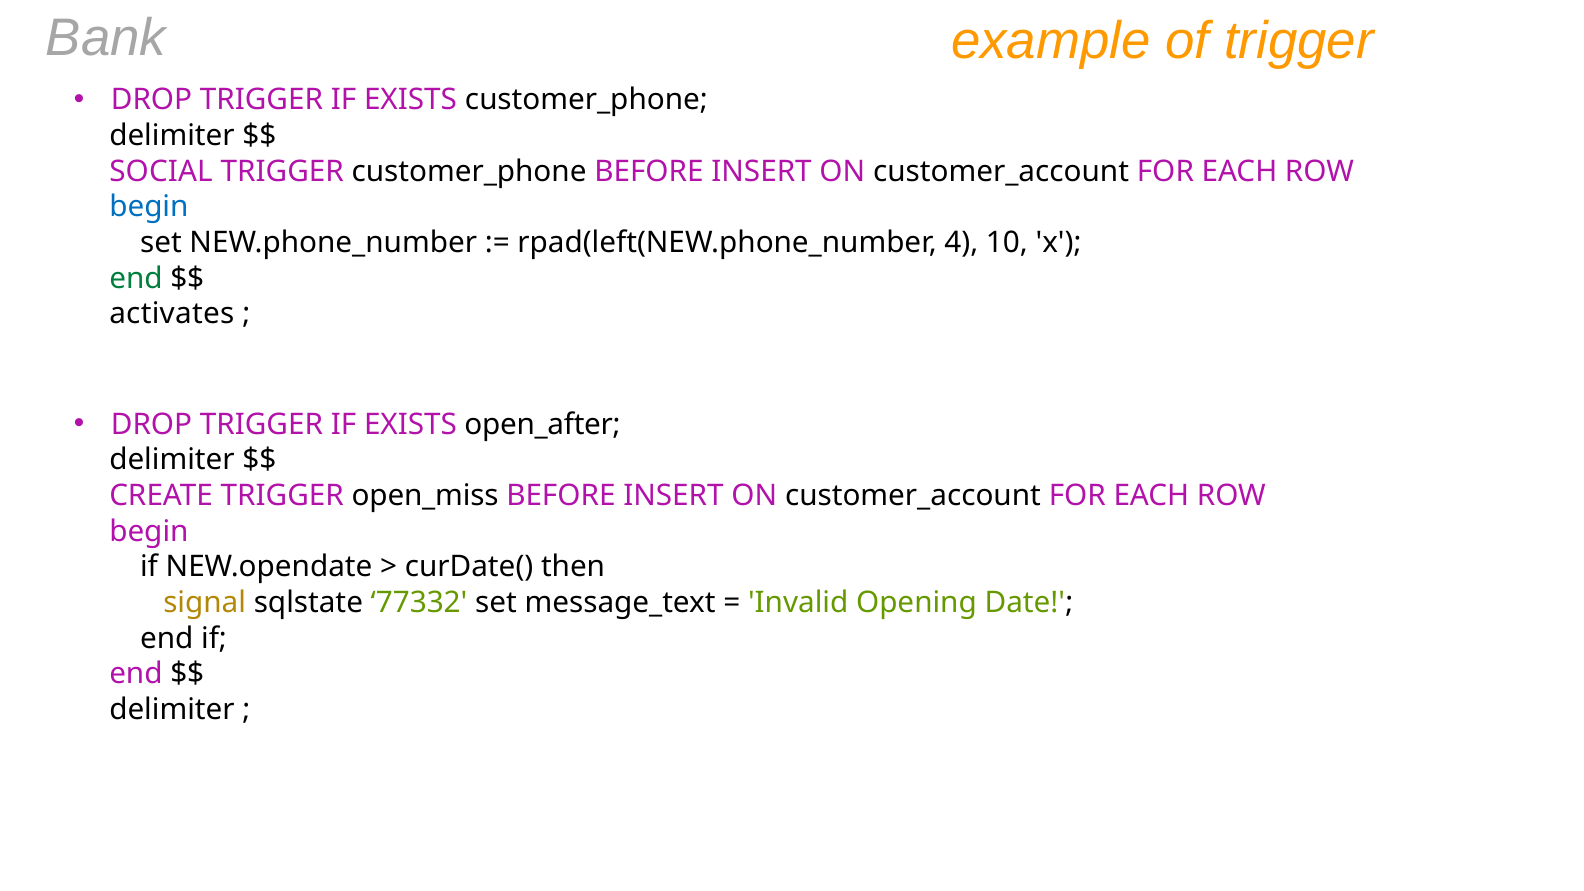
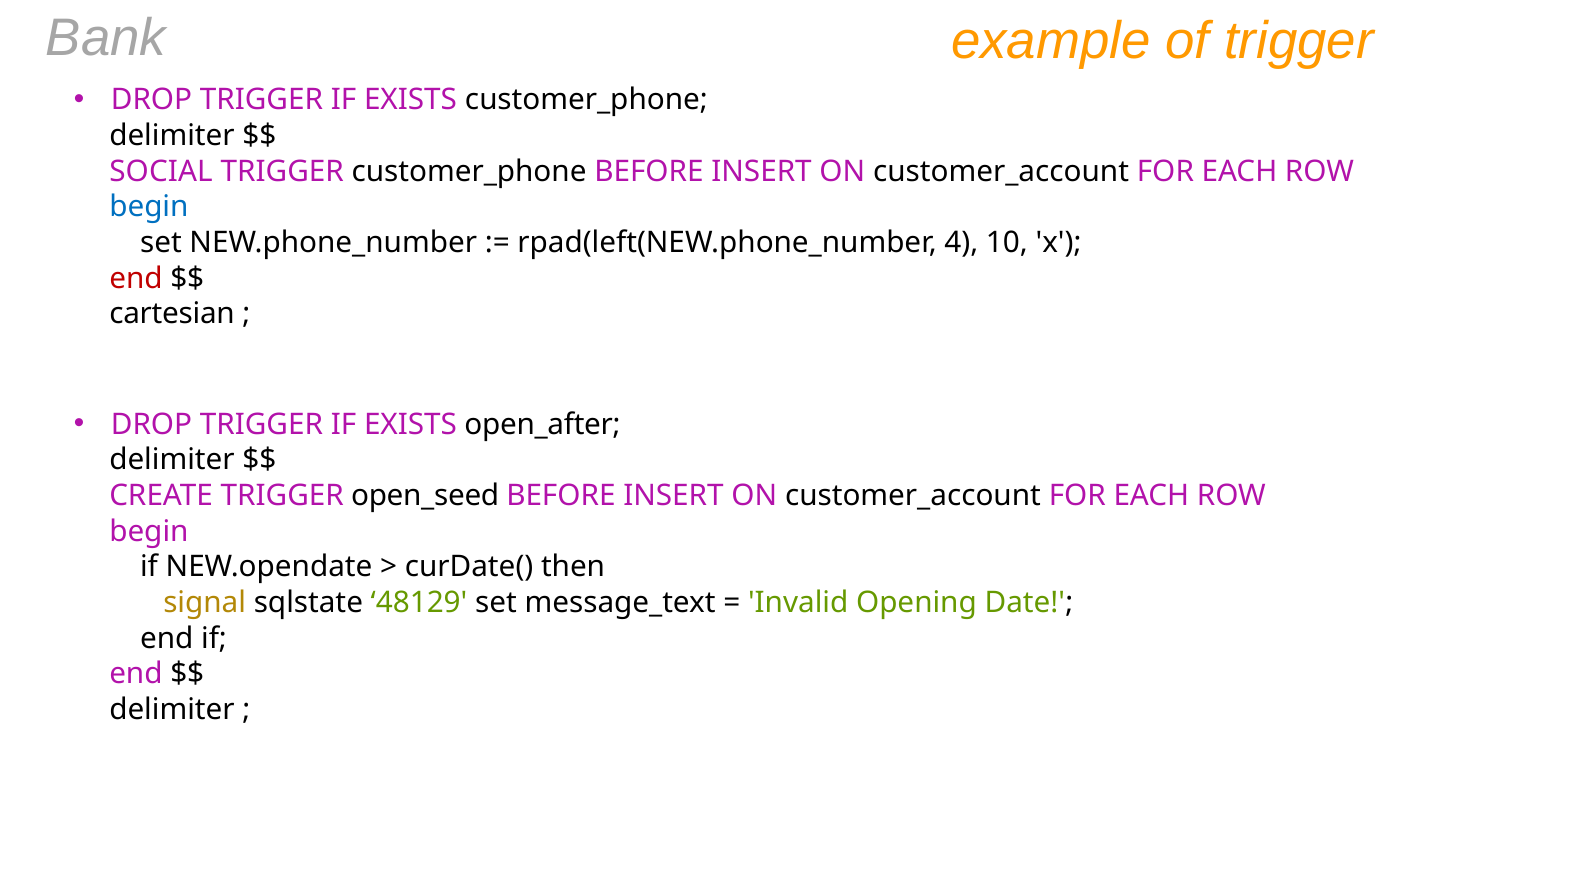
end at (136, 278) colour: green -> red
activates: activates -> cartesian
open_miss: open_miss -> open_seed
77332: 77332 -> 48129
